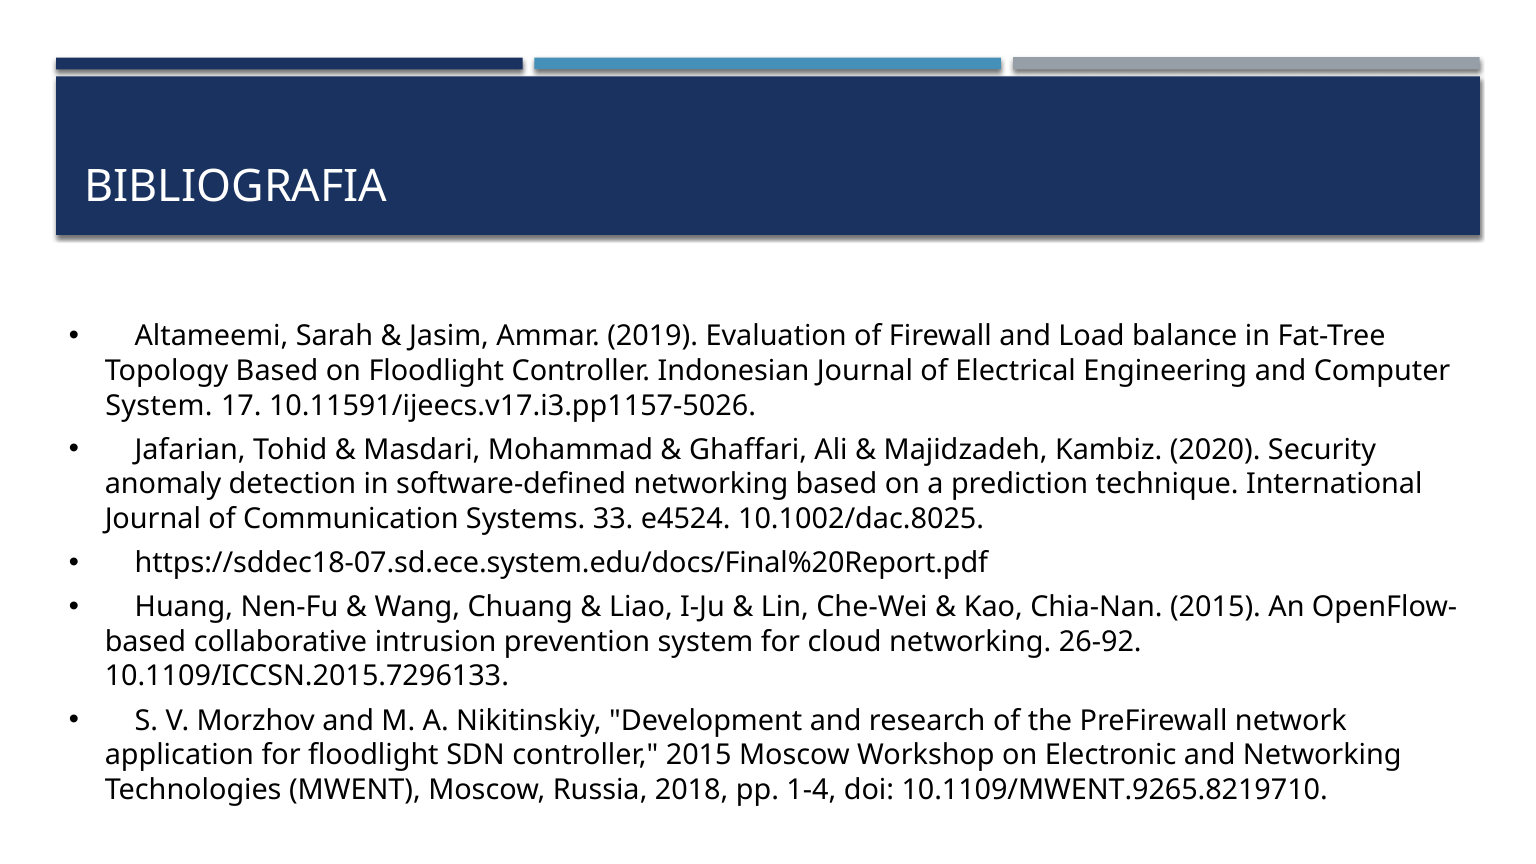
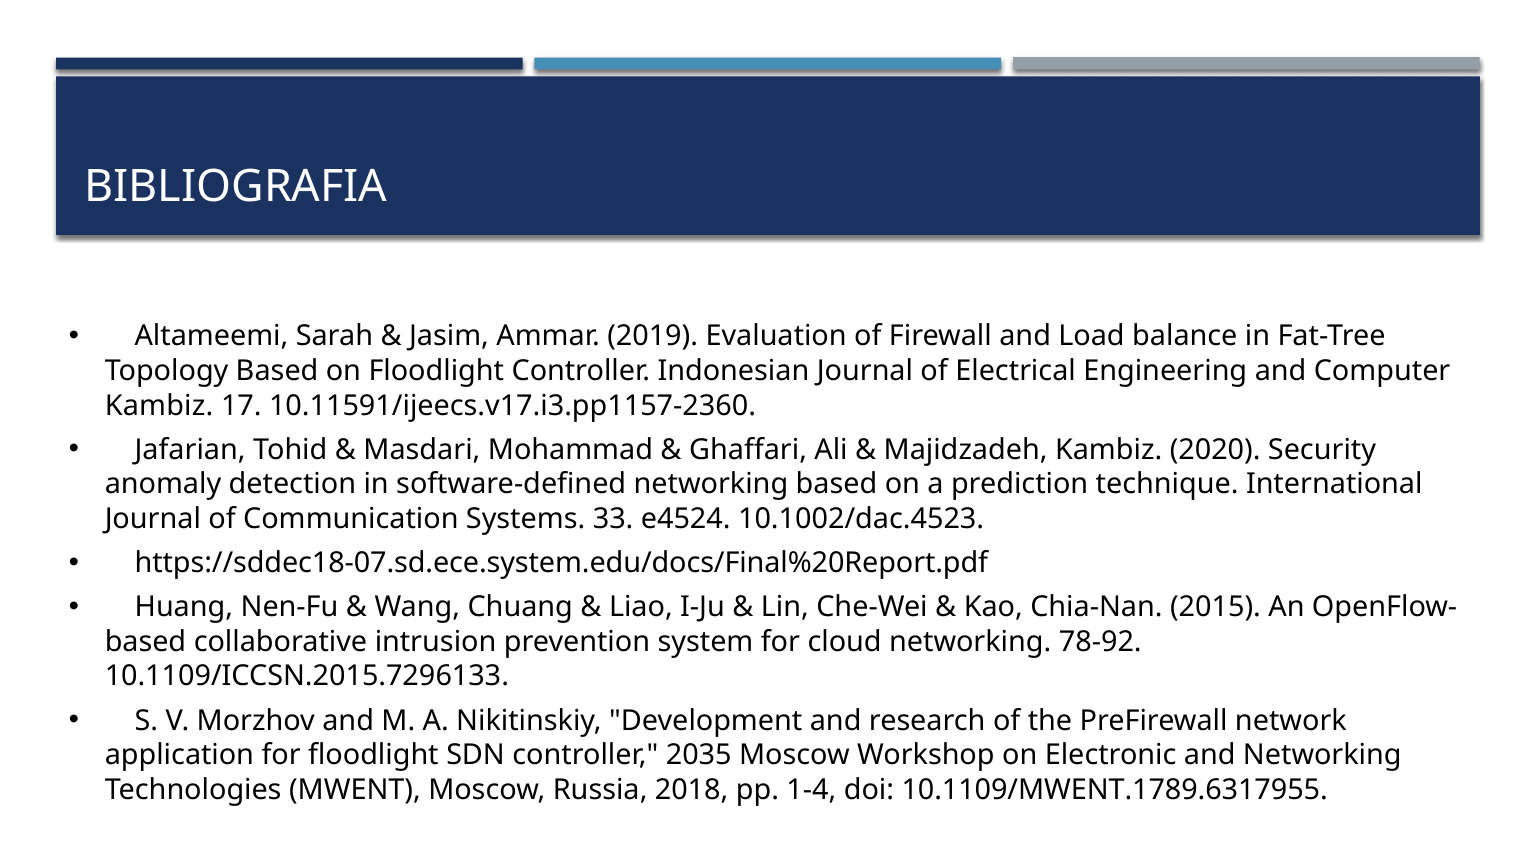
System at (159, 406): System -> Kambiz
10.11591/ijeecs.v17.i3.pp1157-5026: 10.11591/ijeecs.v17.i3.pp1157-5026 -> 10.11591/ijeecs.v17.i3.pp1157-2360
10.1002/dac.8025: 10.1002/dac.8025 -> 10.1002/dac.4523
26-92: 26-92 -> 78-92
controller 2015: 2015 -> 2035
10.1109/MWENT.9265.8219710: 10.1109/MWENT.9265.8219710 -> 10.1109/MWENT.1789.6317955
